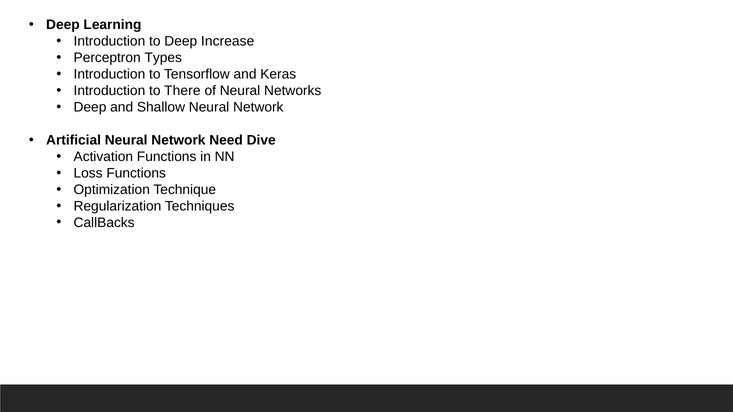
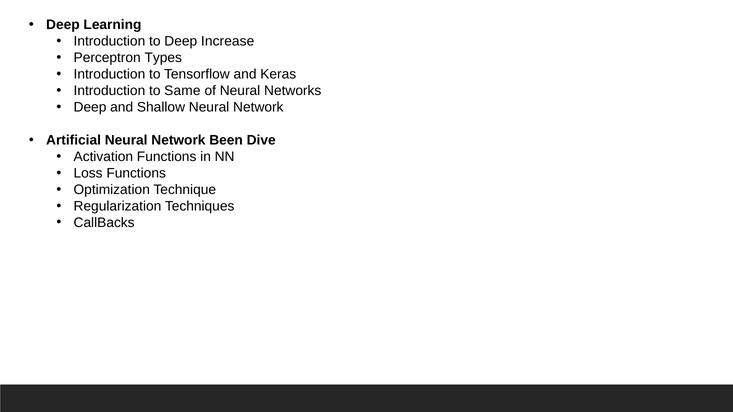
There: There -> Same
Need: Need -> Been
